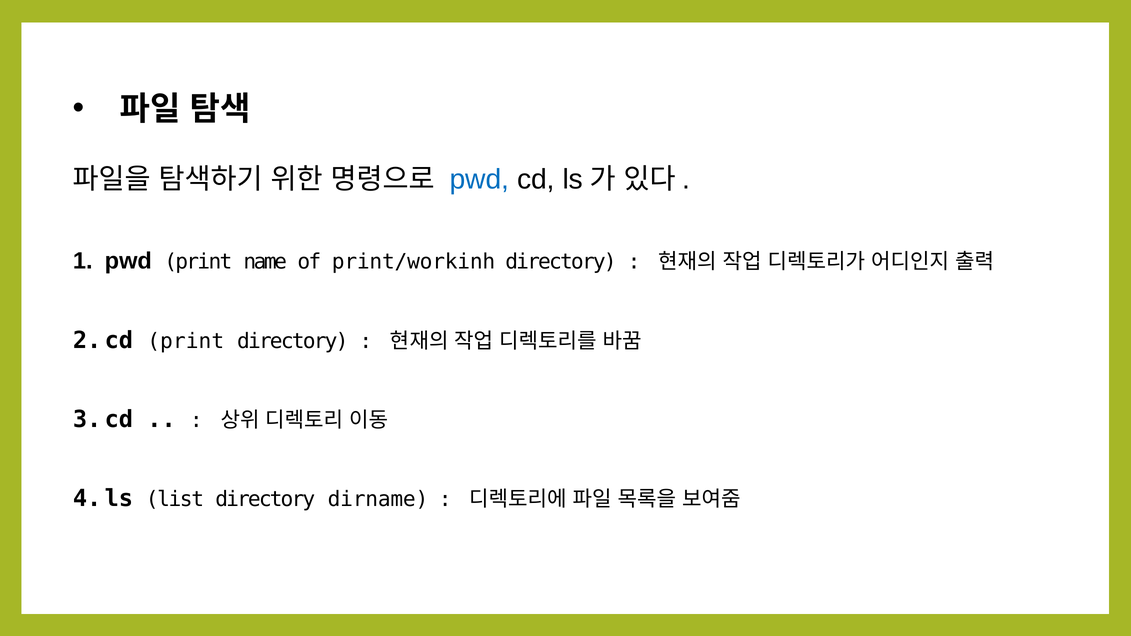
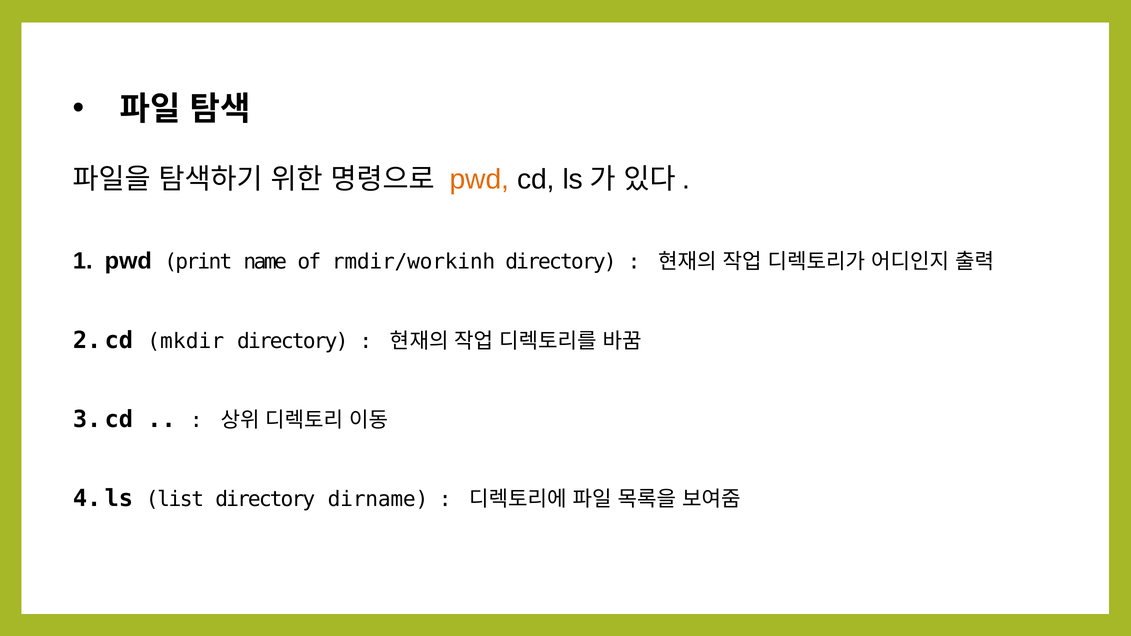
pwd at (479, 180) colour: blue -> orange
print/workinh: print/workinh -> rmdir/workinh
print at (186, 341): print -> mkdir
